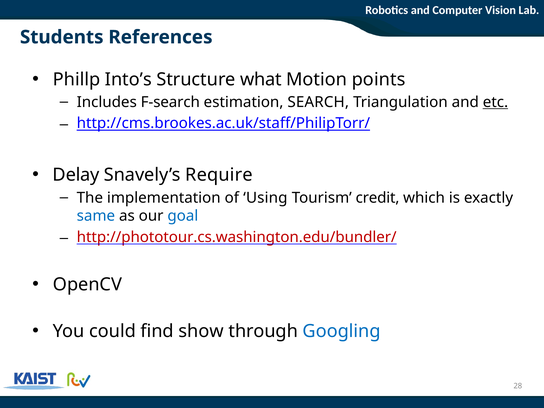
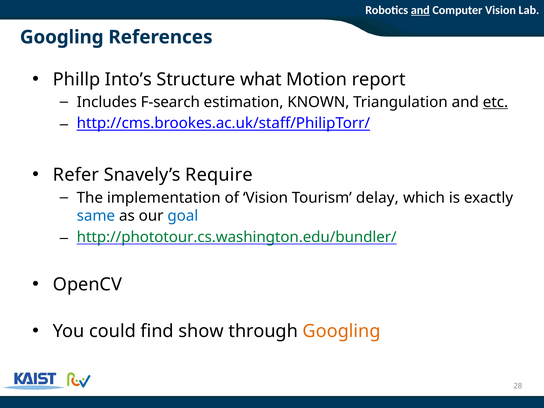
and at (420, 10) underline: none -> present
Students at (62, 37): Students -> Googling
points: points -> report
SEARCH: SEARCH -> KNOWN
Delay: Delay -> Refer
of Using: Using -> Vision
credit: credit -> delay
http://phototour.cs.washington.edu/bundler/ colour: red -> green
Googling at (342, 331) colour: blue -> orange
